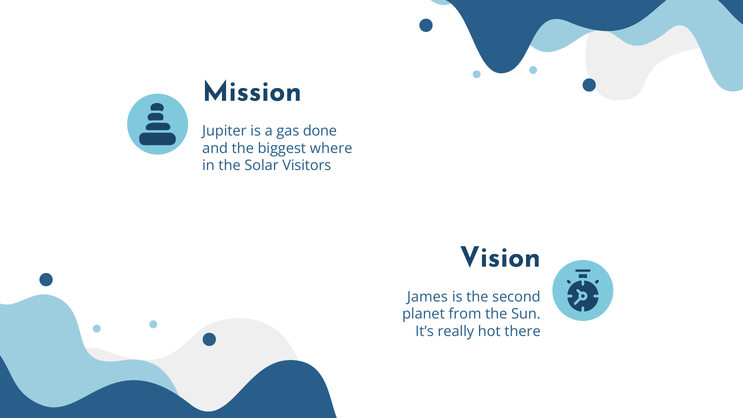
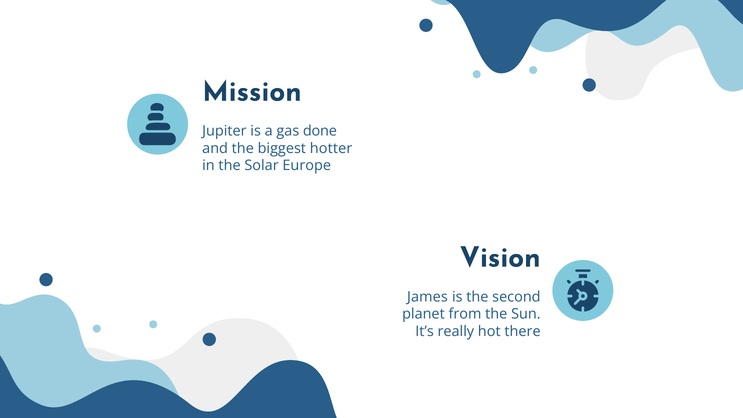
where: where -> hotter
Visitors: Visitors -> Europe
